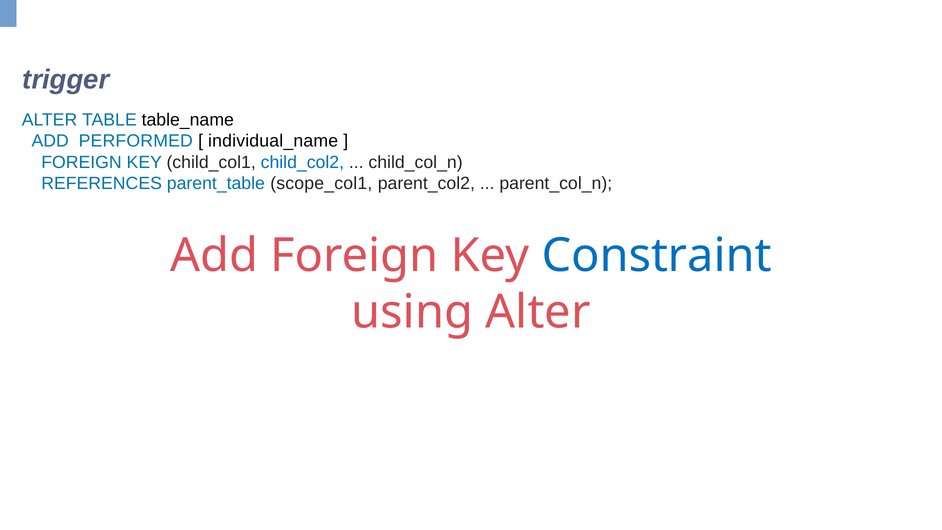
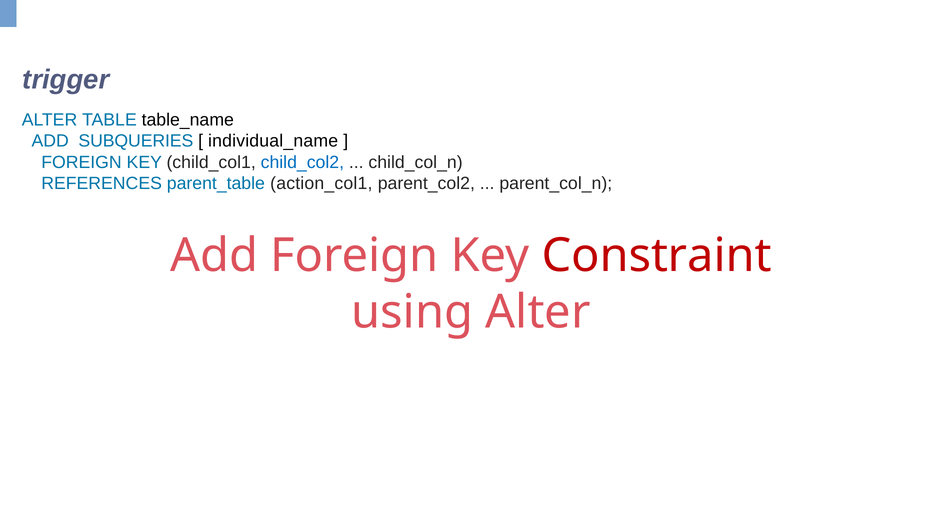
PERFORMED: PERFORMED -> SUBQUERIES
scope_col1: scope_col1 -> action_col1
Constraint colour: blue -> red
